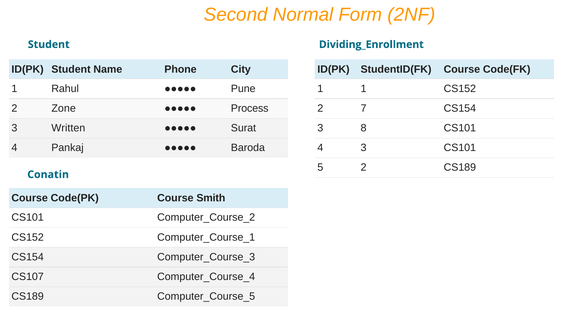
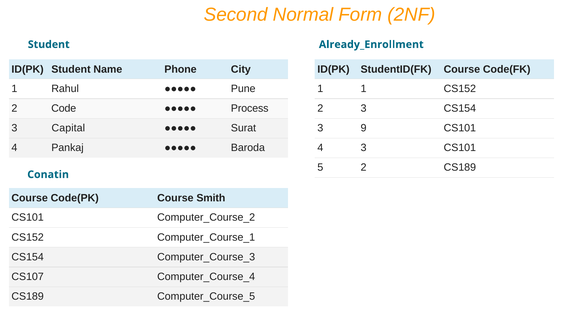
Dividing_Enrollment: Dividing_Enrollment -> Already_Enrollment
Zone: Zone -> Code
2 7: 7 -> 3
Written: Written -> Capital
8: 8 -> 9
